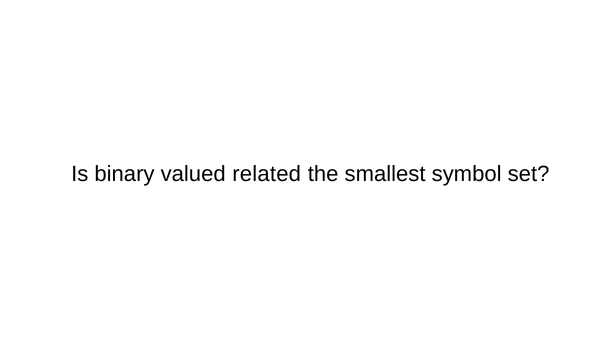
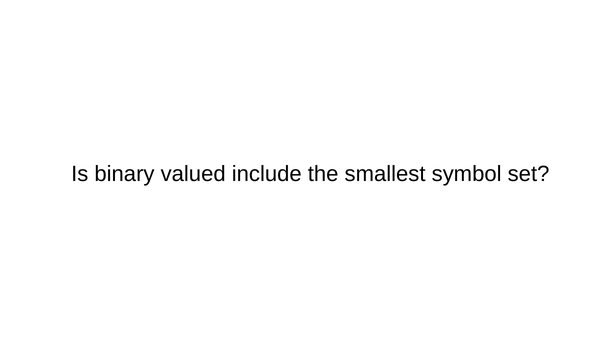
related: related -> include
